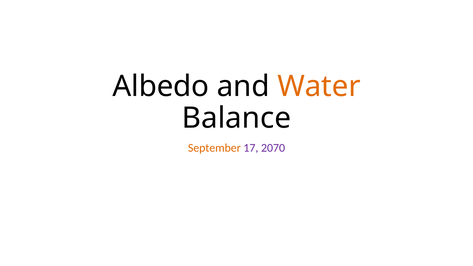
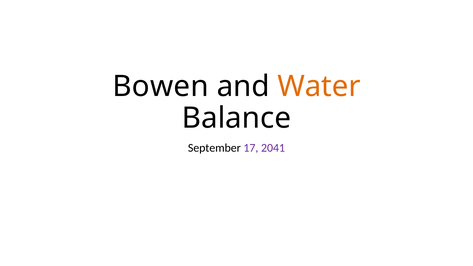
Albedo: Albedo -> Bowen
September colour: orange -> black
2070: 2070 -> 2041
